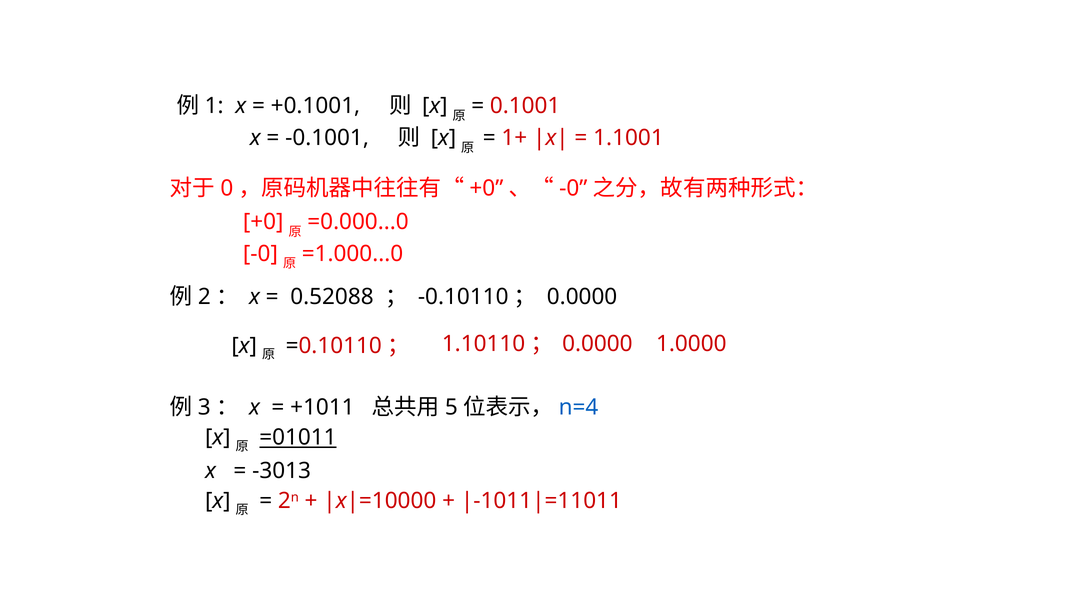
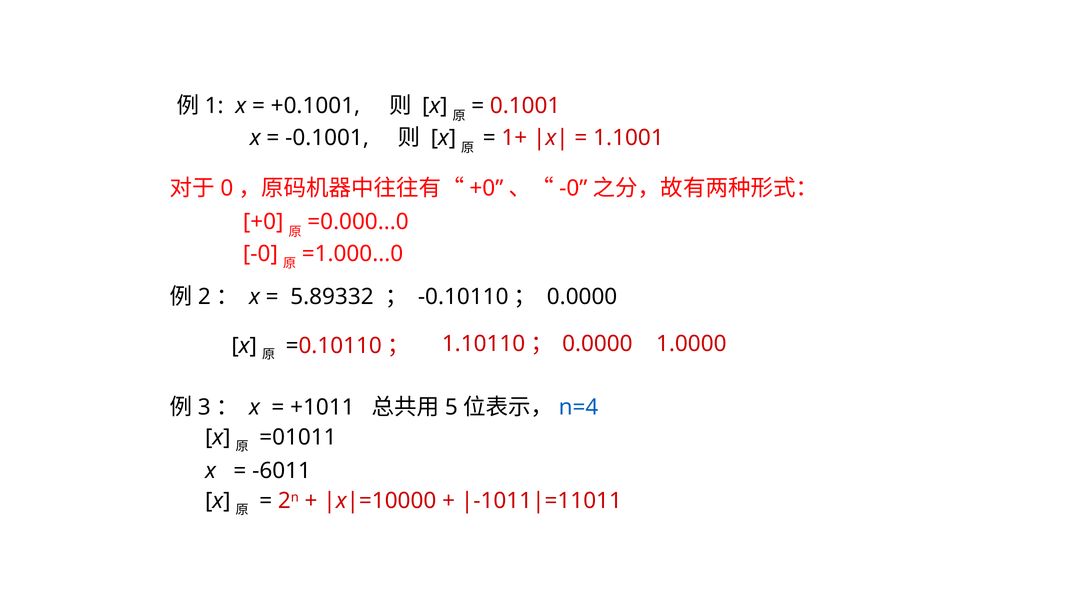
0.52088: 0.52088 -> 5.89332
=01011 underline: present -> none
-3013: -3013 -> -6011
